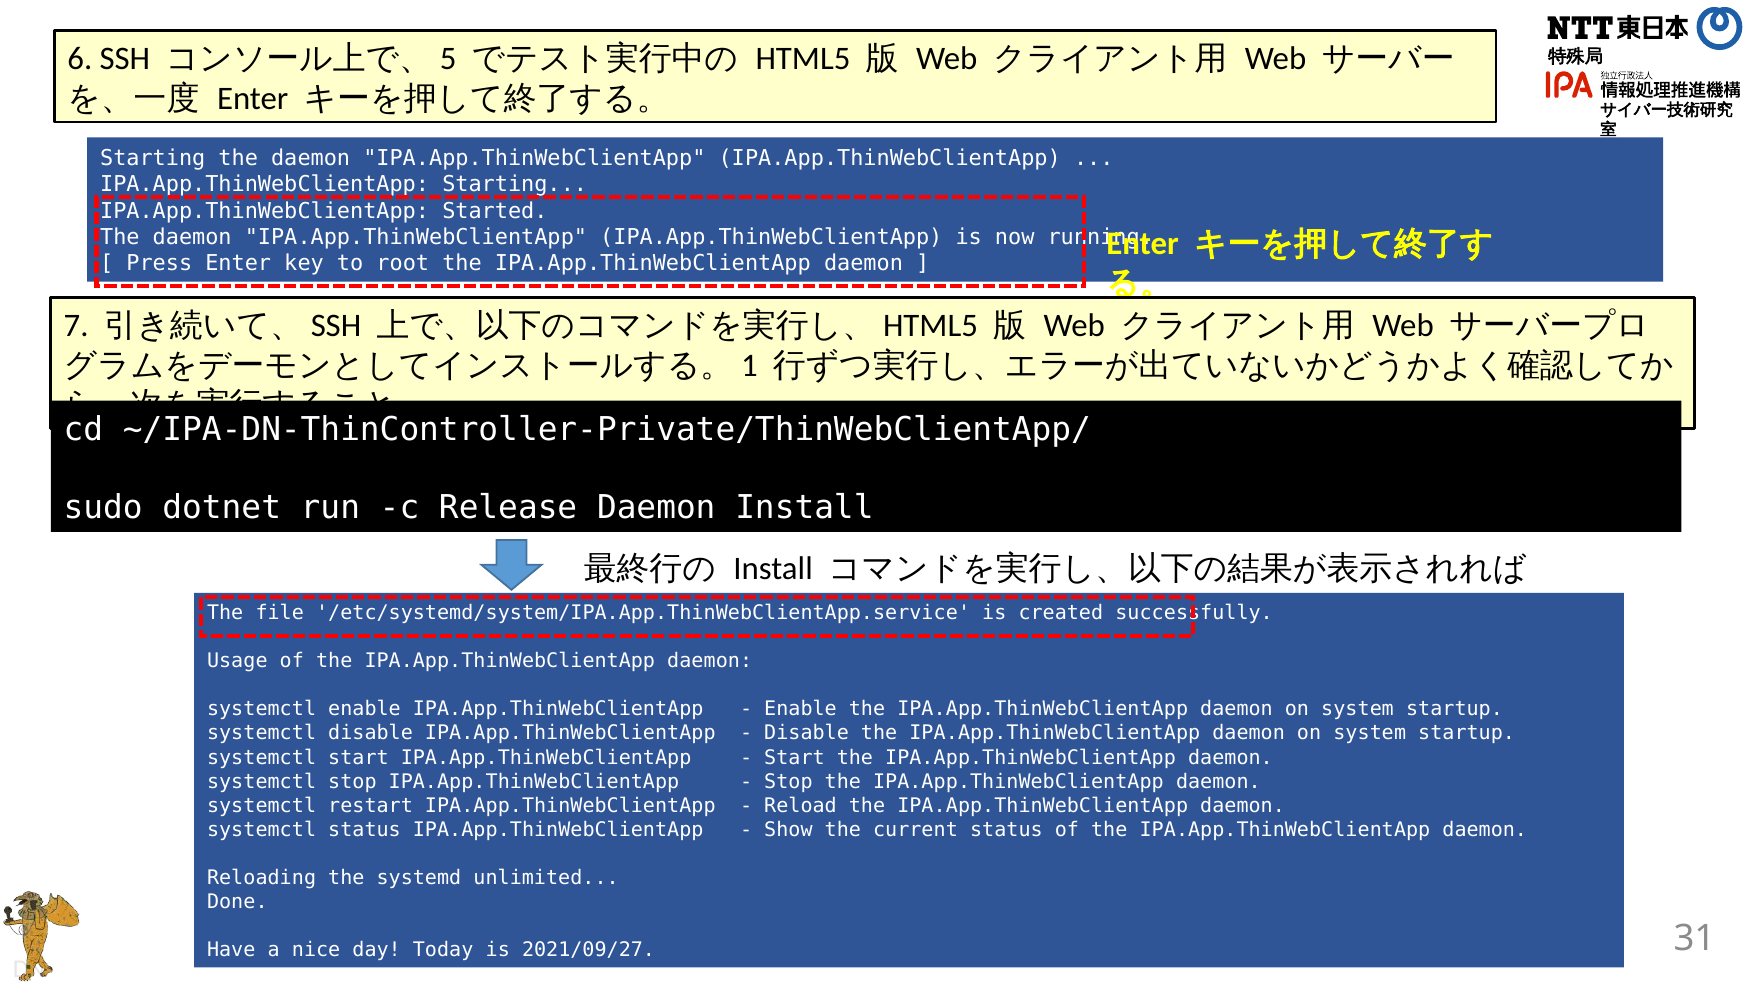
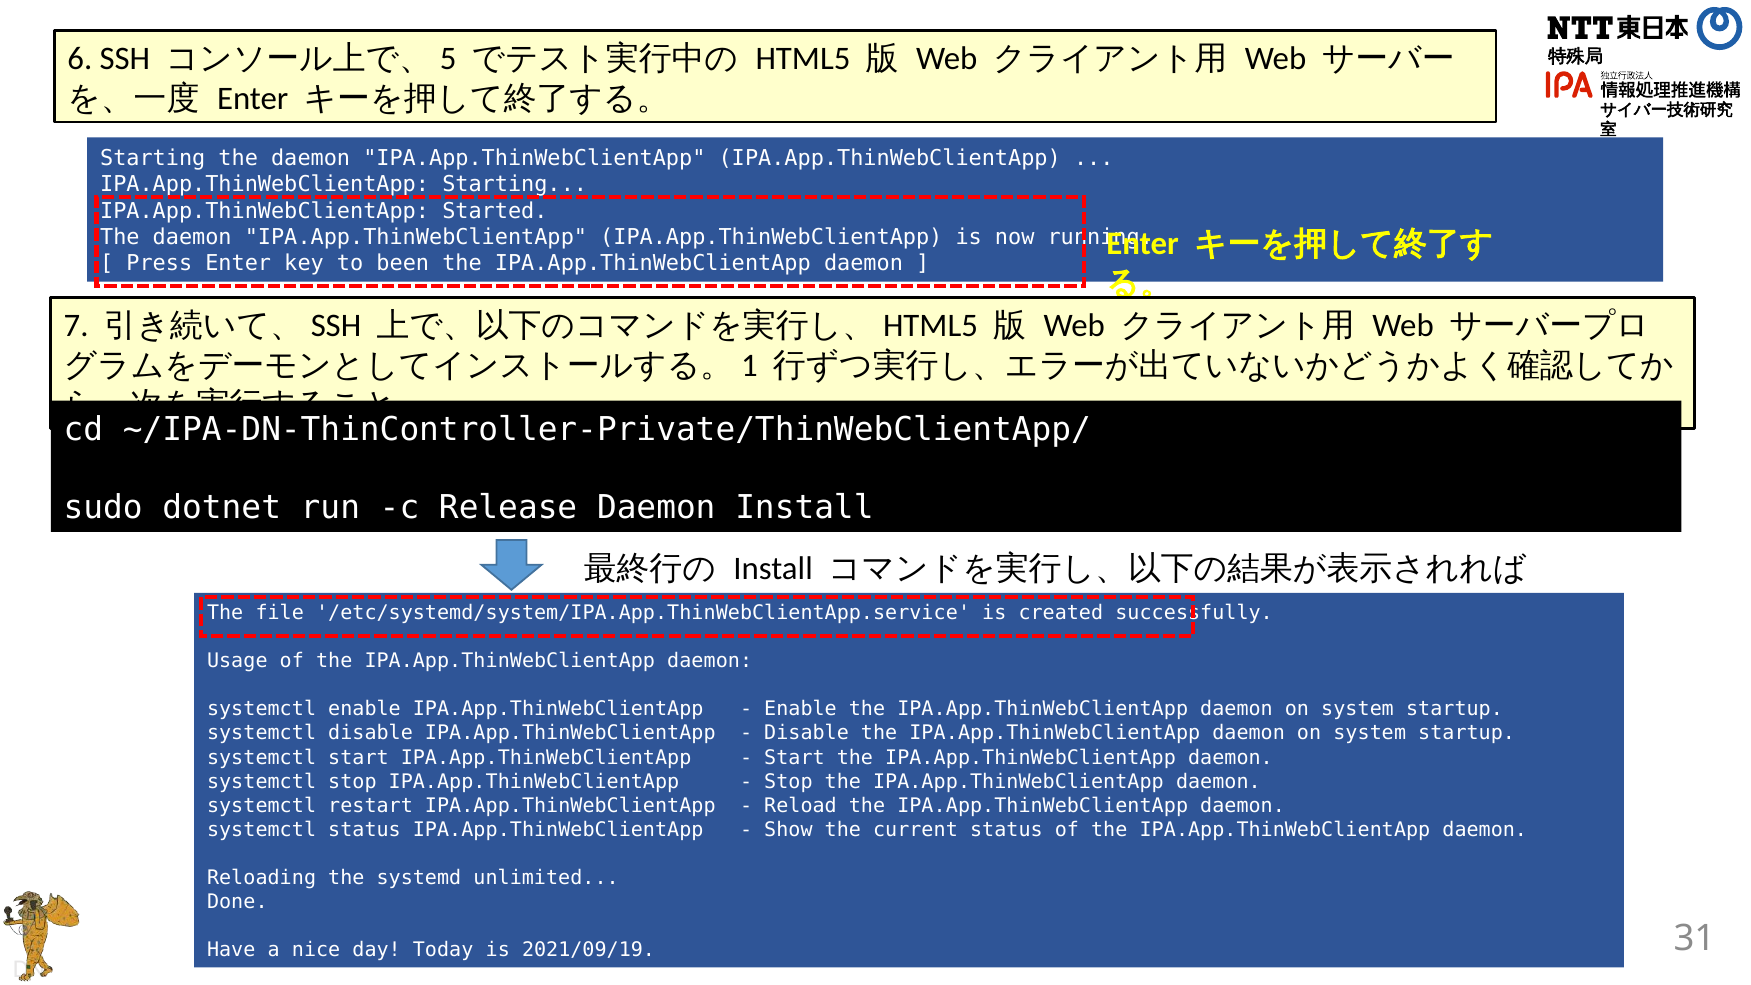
root: root -> been
2021/09/27: 2021/09/27 -> 2021/09/19
